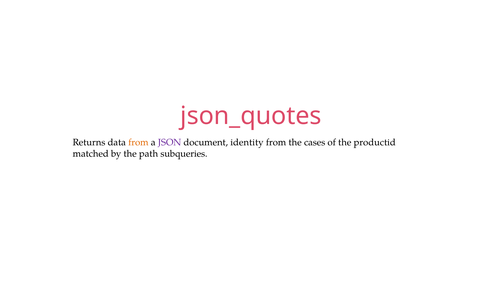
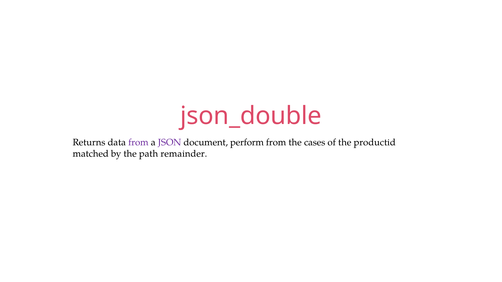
json_quotes: json_quotes -> json_double
from at (138, 143) colour: orange -> purple
identity: identity -> perform
subqueries: subqueries -> remainder
